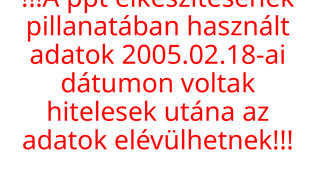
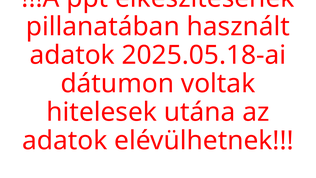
2005.02.18-ai: 2005.02.18-ai -> 2025.05.18-ai
